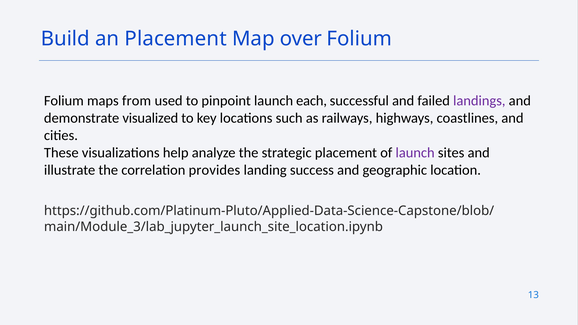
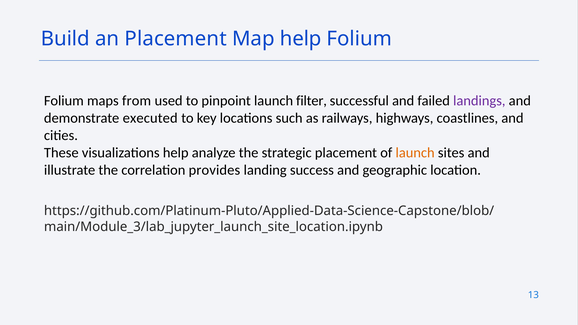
Map over: over -> help
each: each -> filter
visualized: visualized -> executed
launch at (415, 153) colour: purple -> orange
